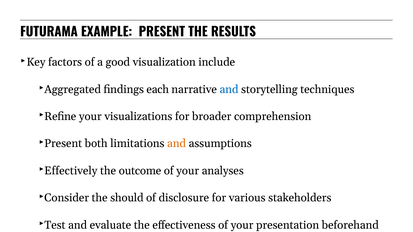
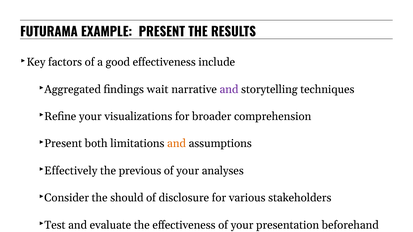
good visualization: visualization -> effectiveness
each: each -> wait
and at (229, 89) colour: blue -> purple
outcome: outcome -> previous
